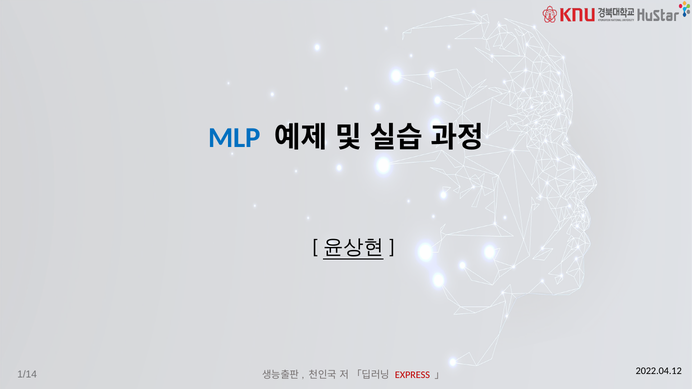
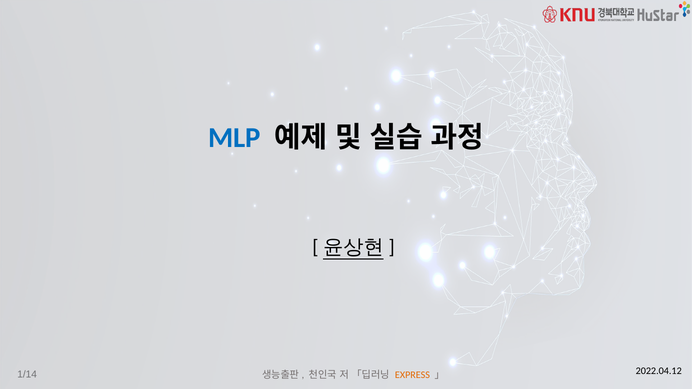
EXPRESS colour: red -> orange
